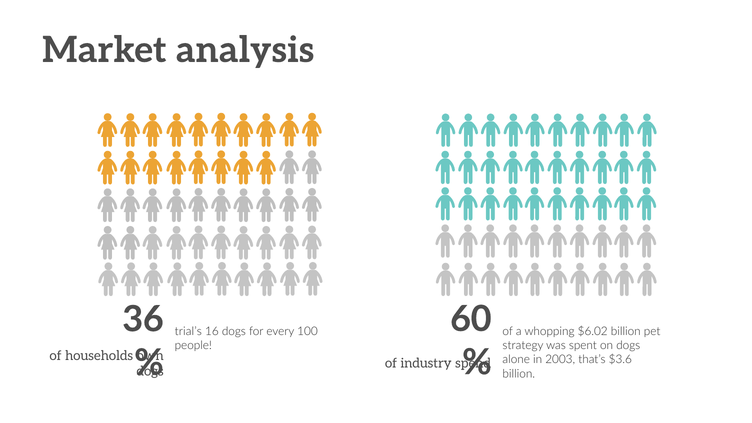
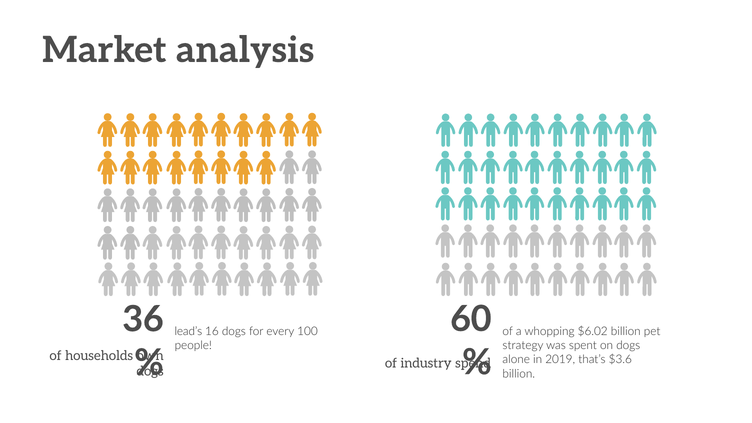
trial’s: trial’s -> lead’s
2003: 2003 -> 2019
